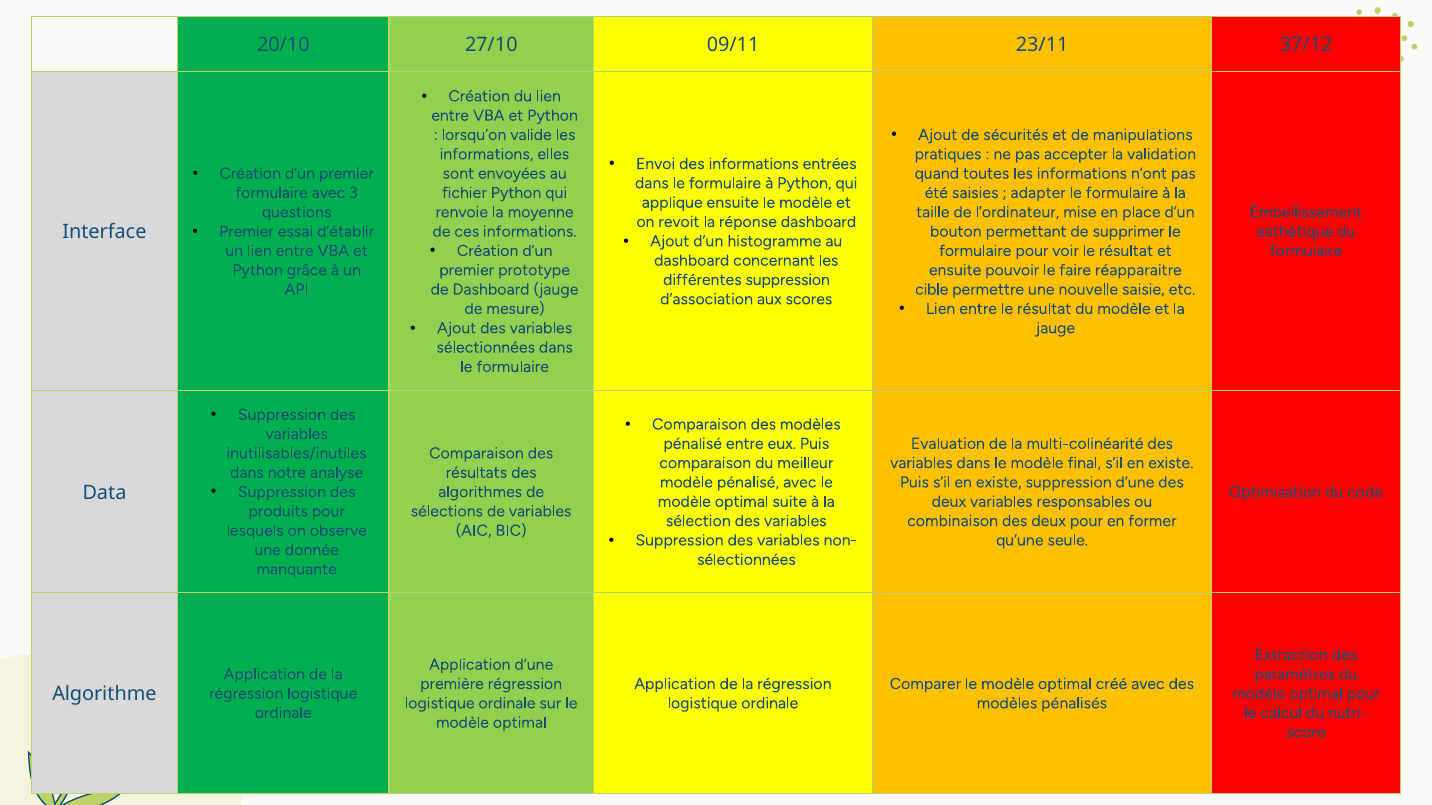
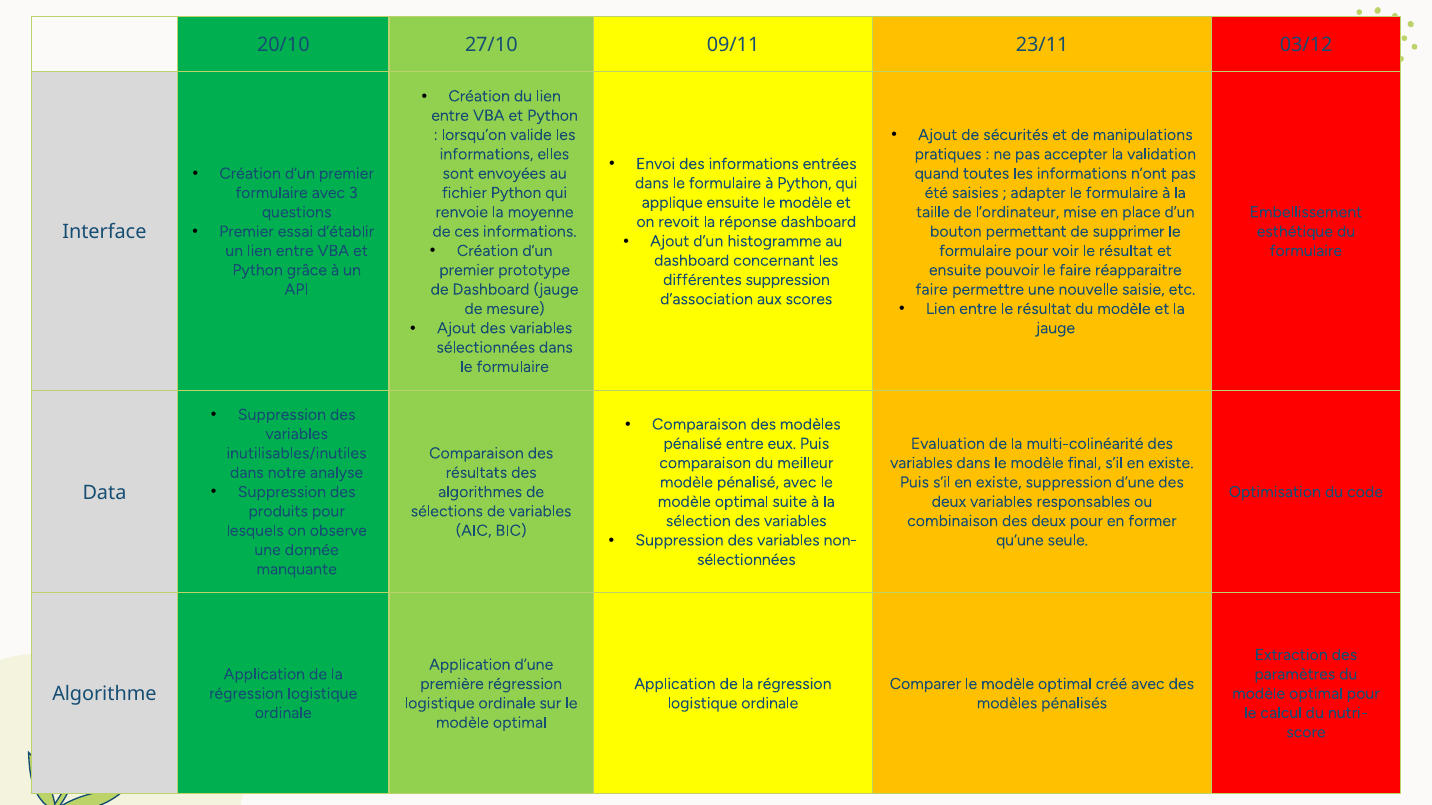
37/12: 37/12 -> 03/12
cible at (932, 290): cible -> faire
